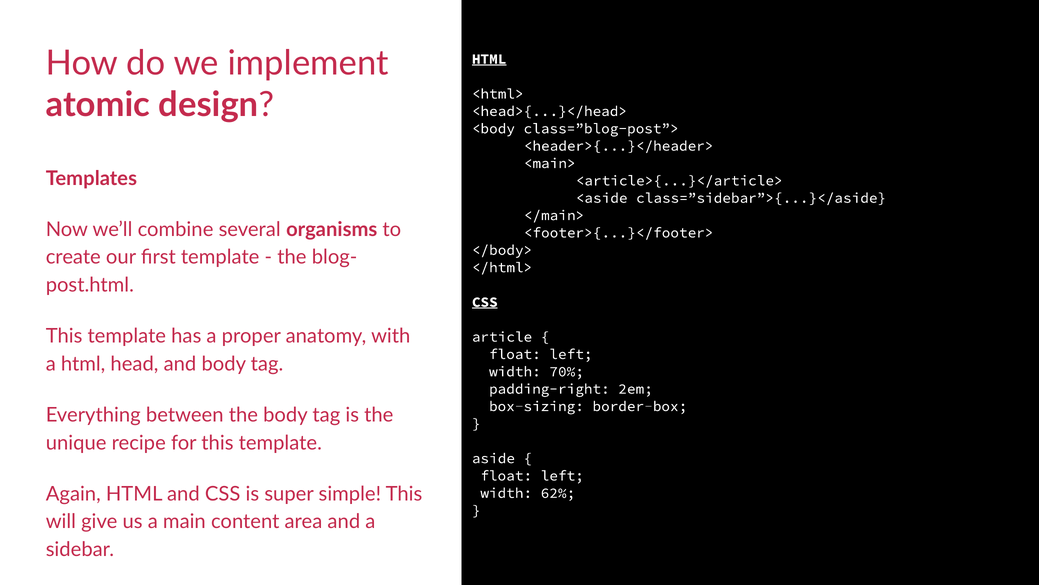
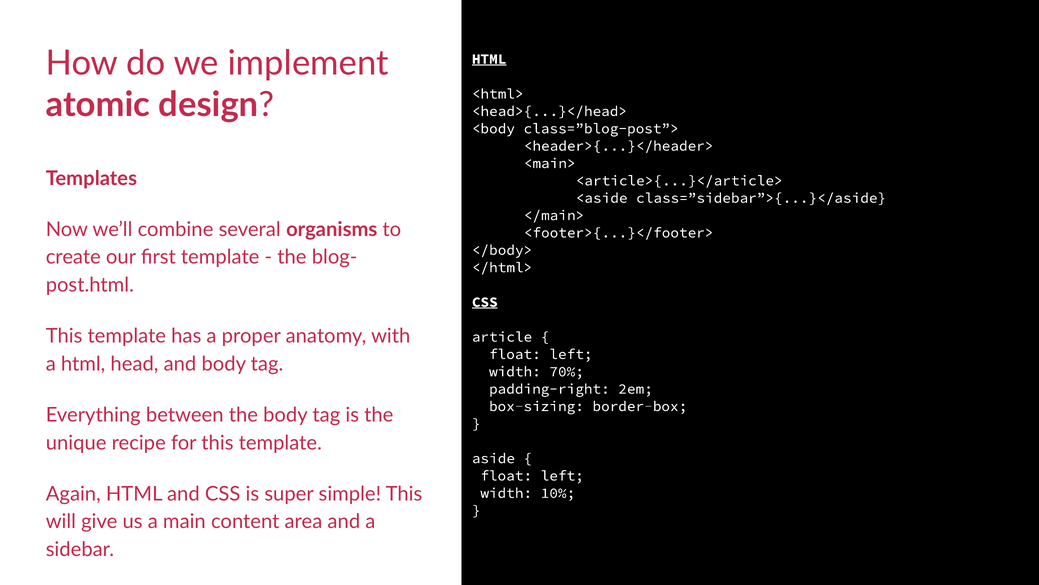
62%: 62% -> 10%
